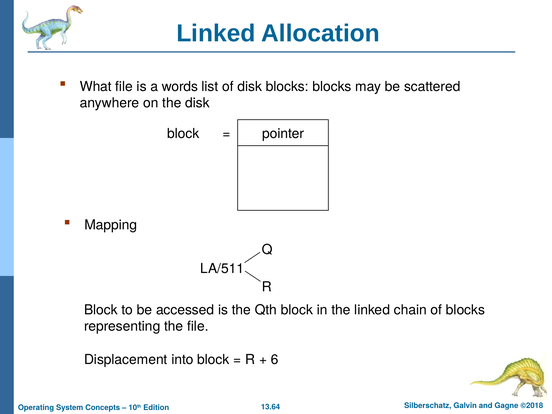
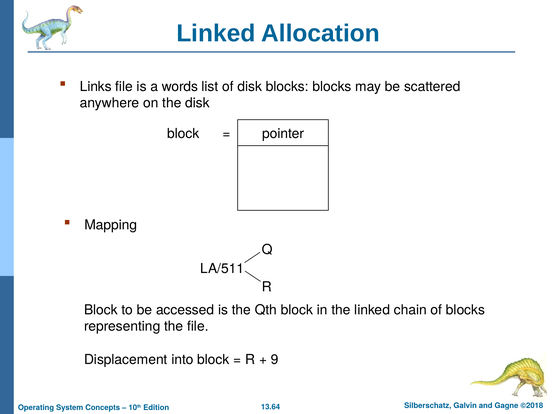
What: What -> Links
6: 6 -> 9
